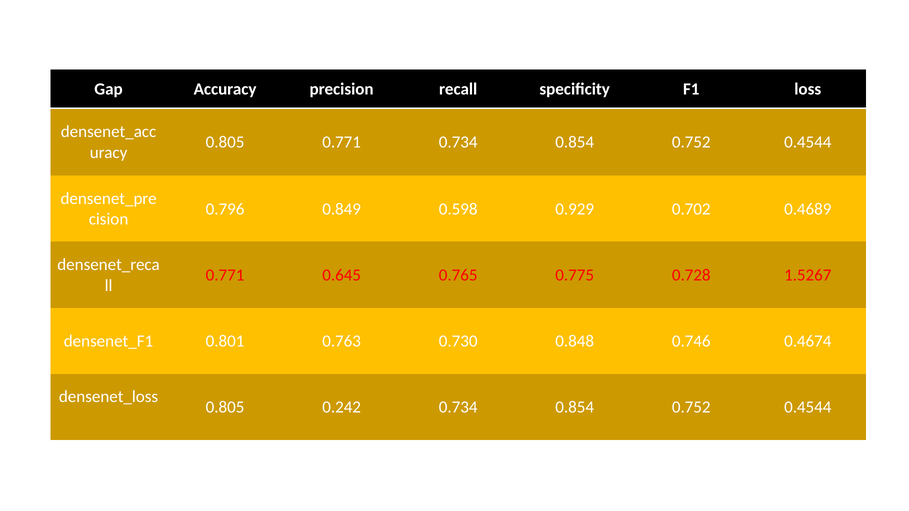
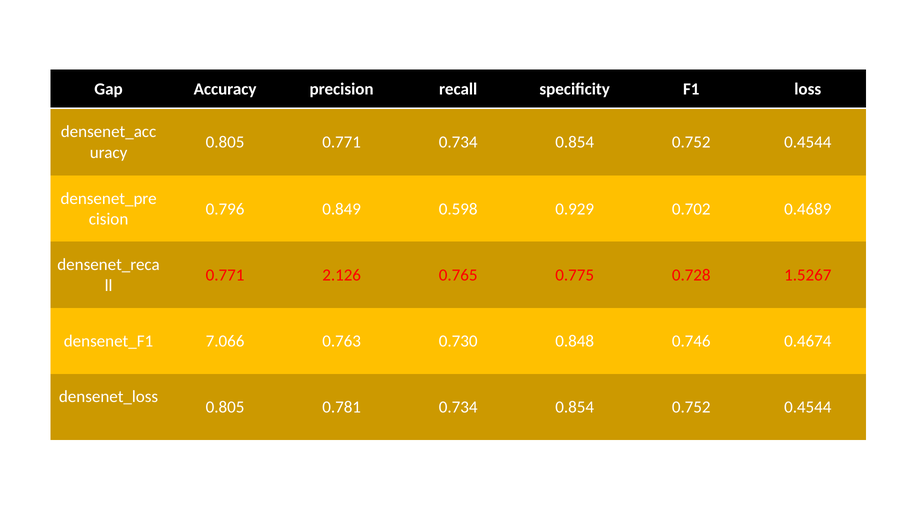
0.645: 0.645 -> 2.126
0.801: 0.801 -> 7.066
0.242: 0.242 -> 0.781
